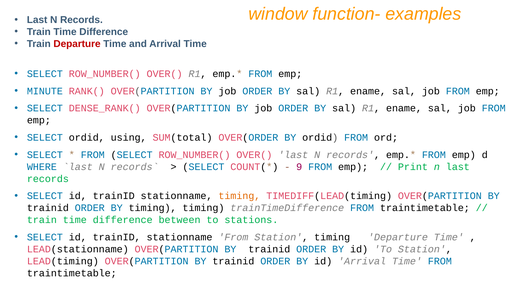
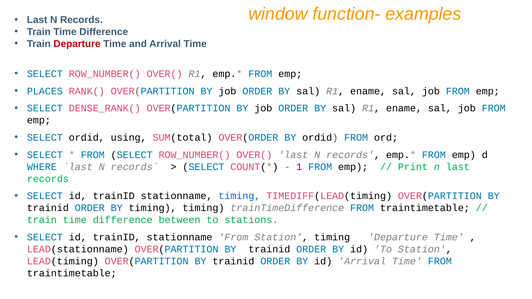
MINUTE: MINUTE -> PLACES
9: 9 -> 1
timing at (239, 196) colour: orange -> blue
